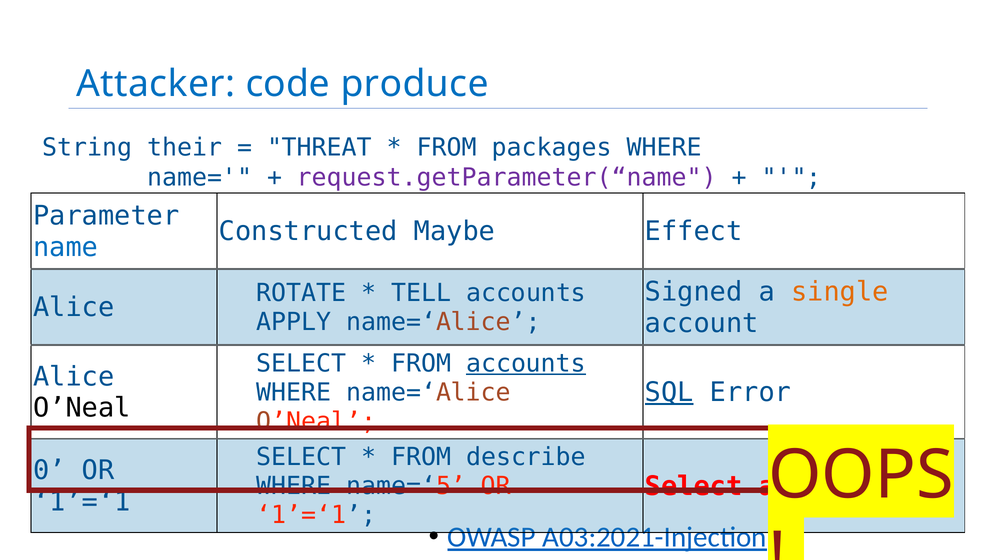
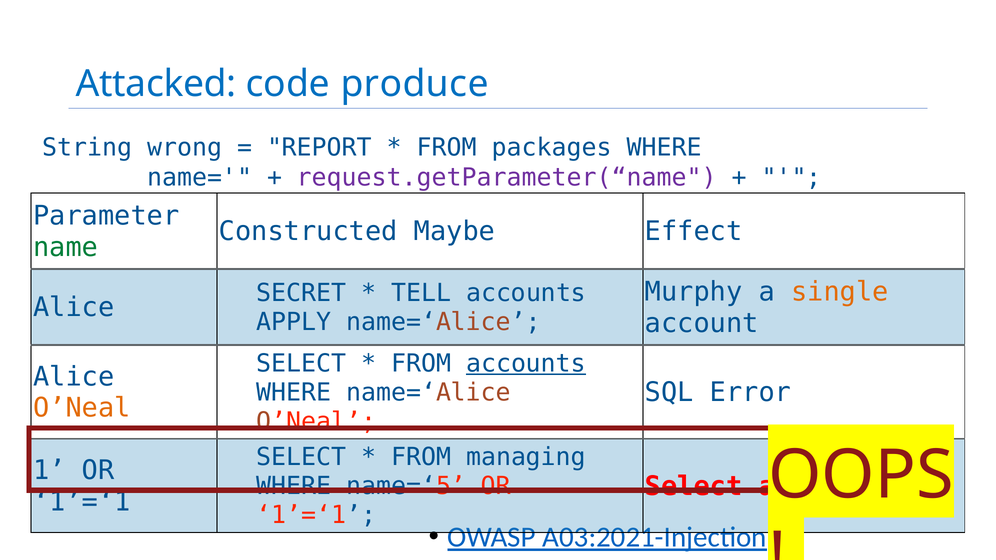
Attacker: Attacker -> Attacked
their: their -> wrong
THREAT: THREAT -> REPORT
name colour: blue -> green
Signed: Signed -> Murphy
ROTATE: ROTATE -> SECRET
SQL underline: present -> none
O’Neal at (82, 408) colour: black -> orange
describe: describe -> managing
0: 0 -> 1
